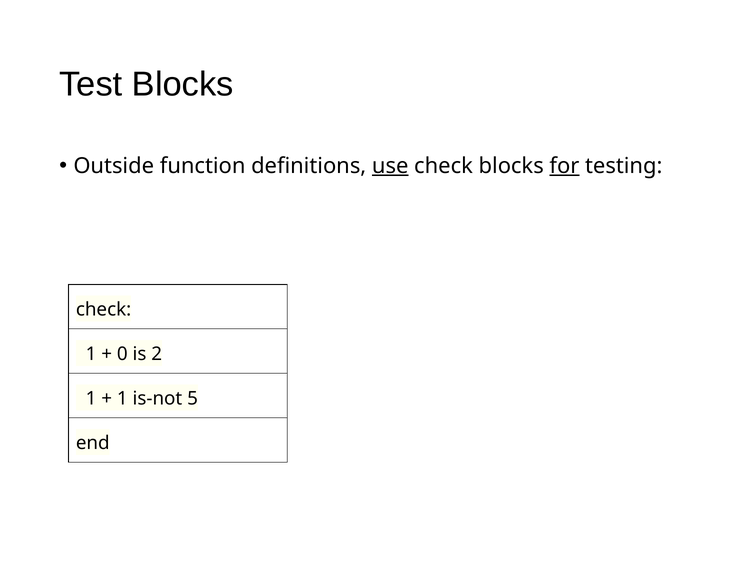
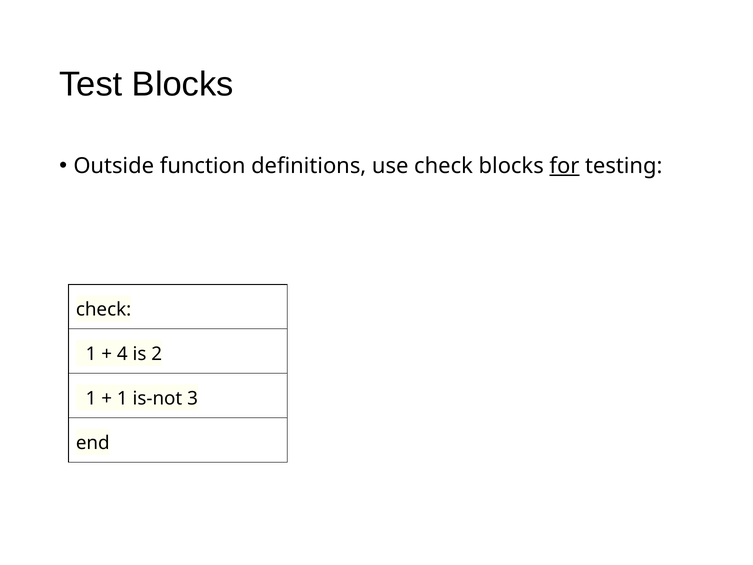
use underline: present -> none
0: 0 -> 4
5: 5 -> 3
